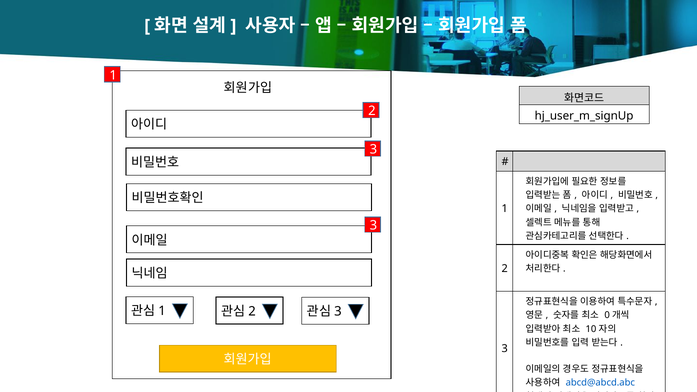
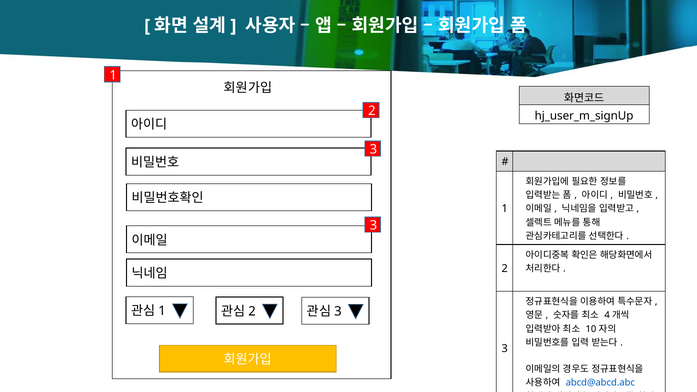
0: 0 -> 4
